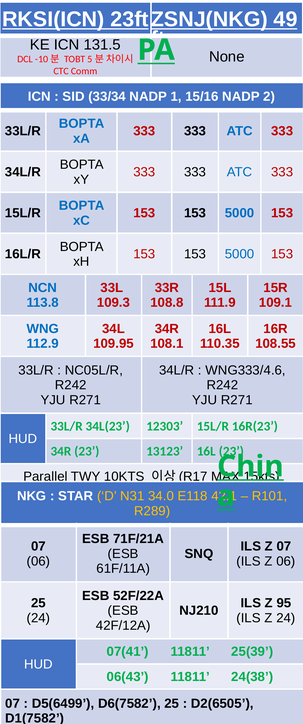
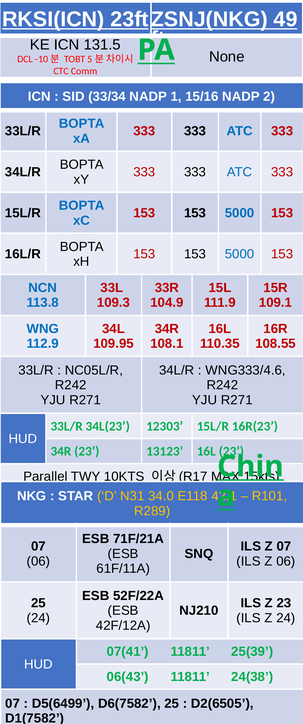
108.8: 108.8 -> 104.9
Z 95: 95 -> 23
